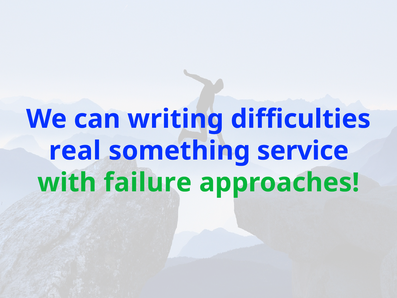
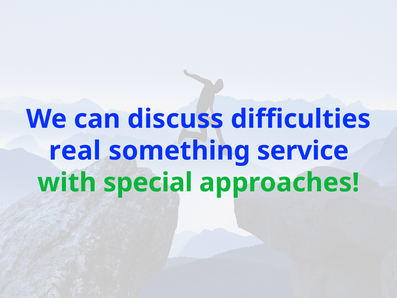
writing: writing -> discuss
failure: failure -> special
